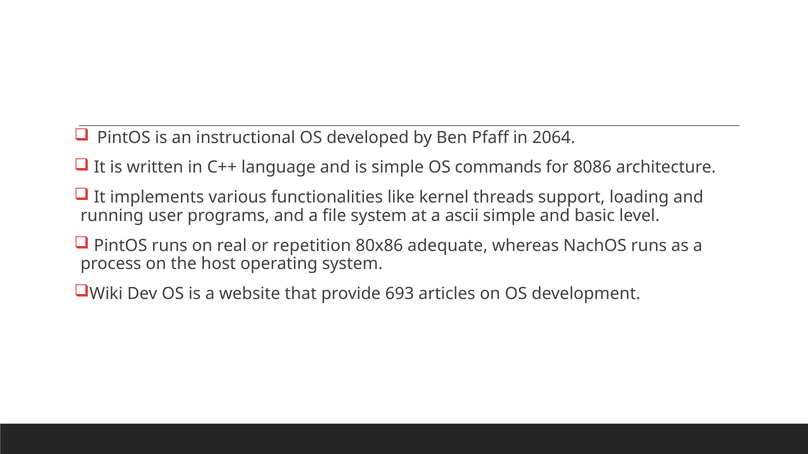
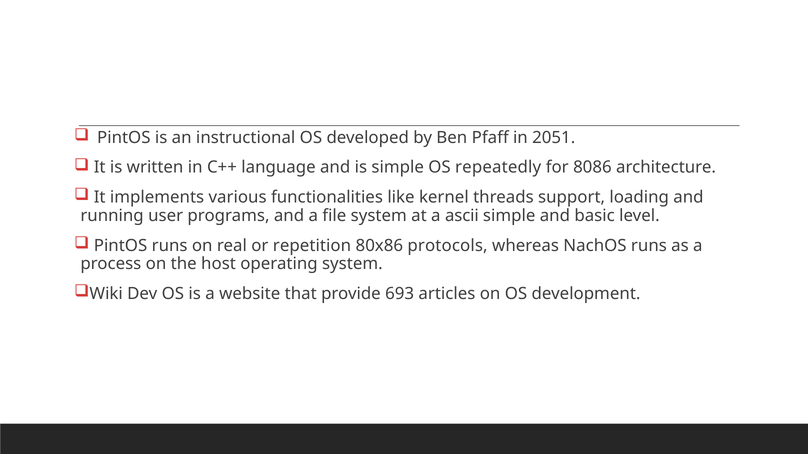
2064: 2064 -> 2051
commands: commands -> repeatedly
adequate: adequate -> protocols
